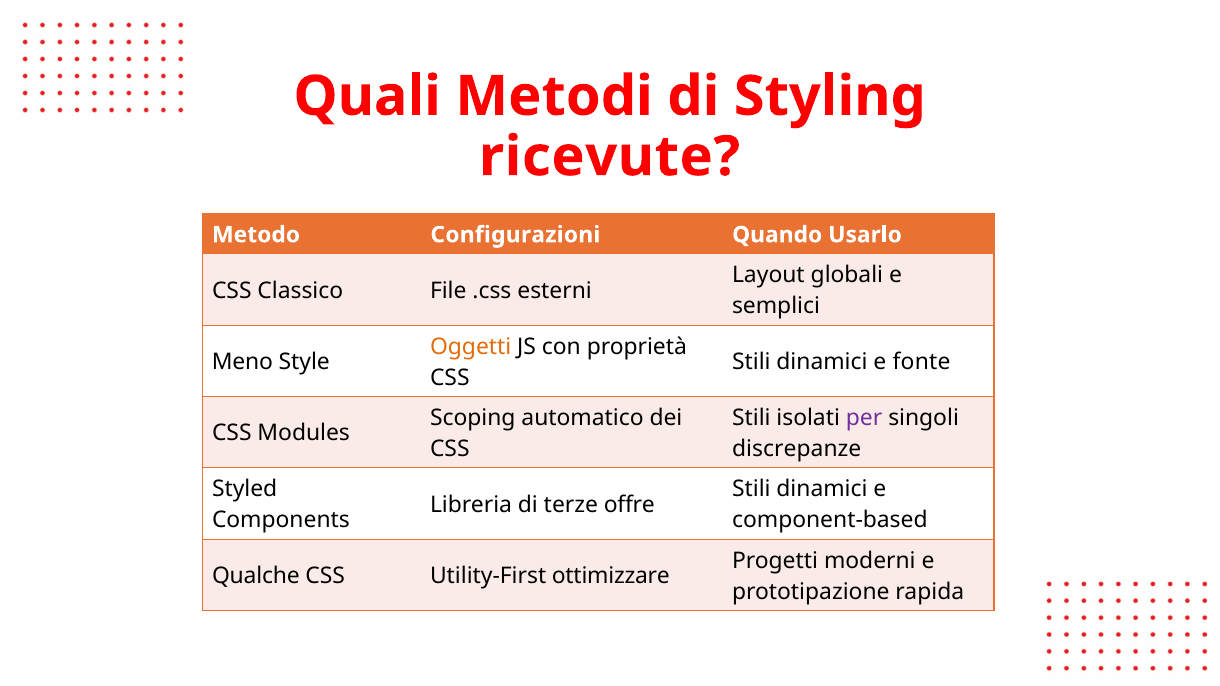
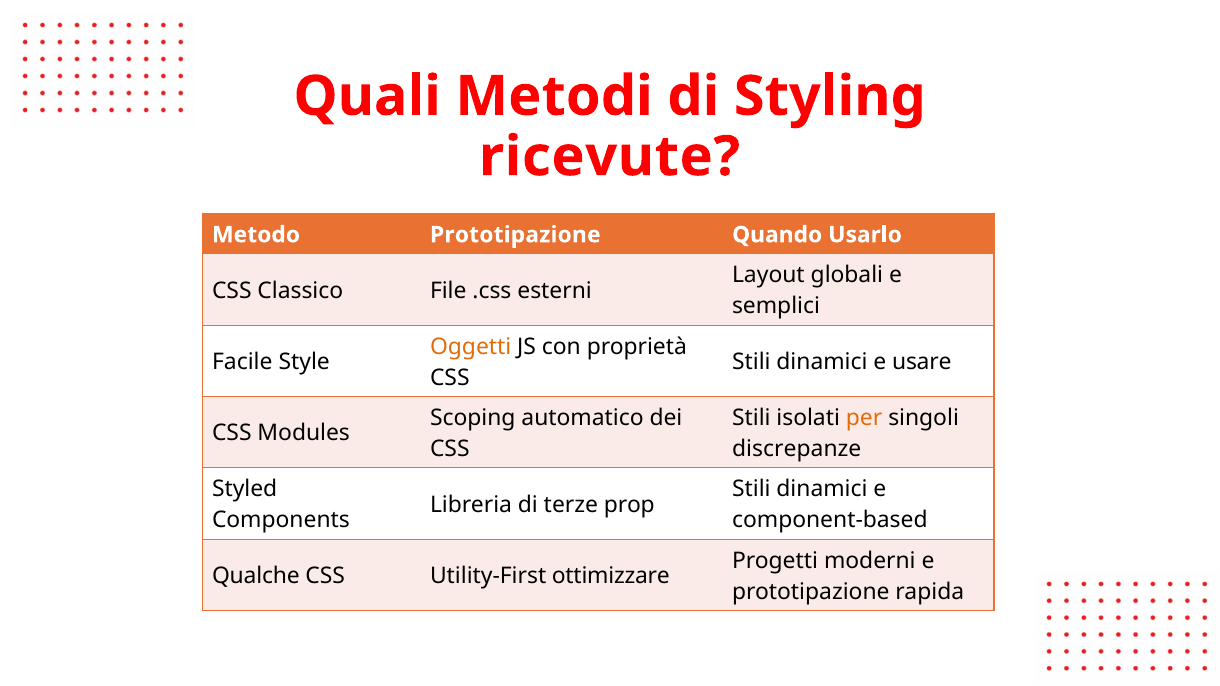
Metodo Configurazioni: Configurazioni -> Prototipazione
Meno: Meno -> Facile
fonte: fonte -> usare
per colour: purple -> orange
offre: offre -> prop
